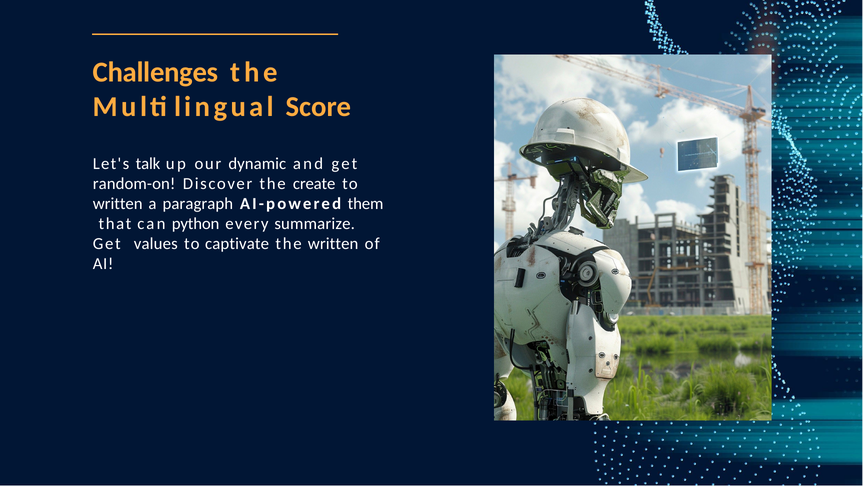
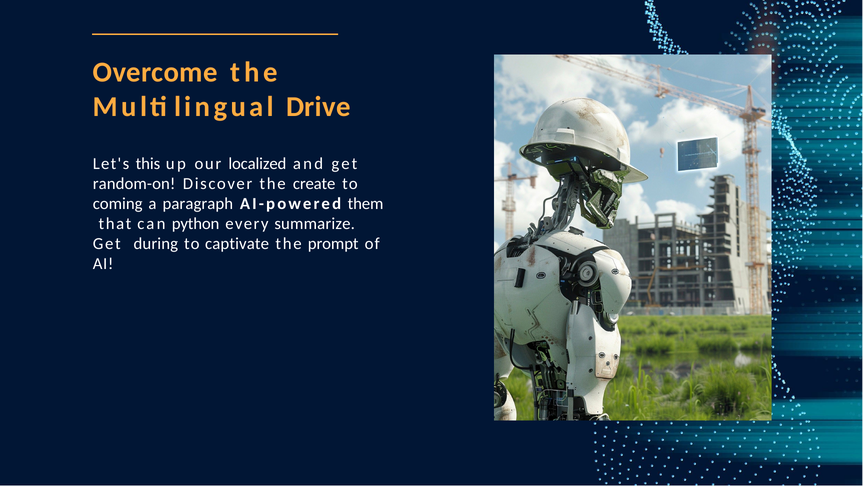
Challenges: Challenges -> Overcome
Score: Score -> Drive
talk: talk -> this
dynamic: dynamic -> localized
written at (118, 204): written -> coming
values: values -> during
the written: written -> prompt
